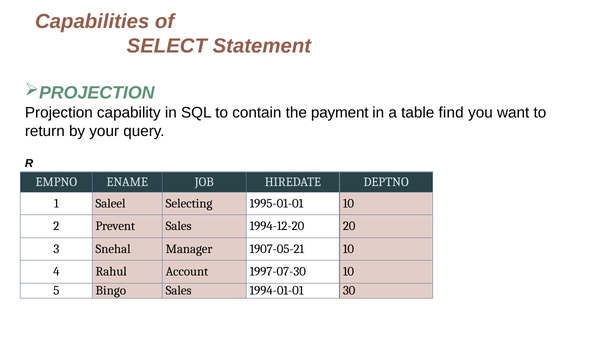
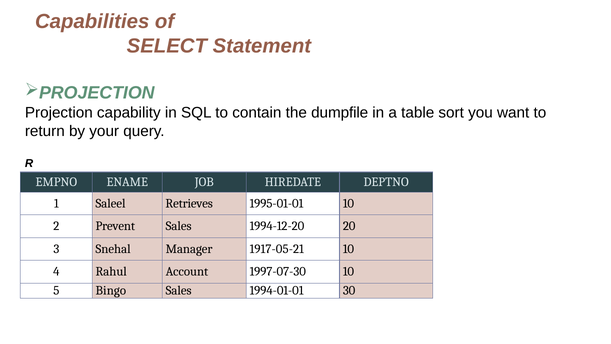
payment: payment -> dumpfile
find: find -> sort
Selecting: Selecting -> Retrieves
1907-05-21: 1907-05-21 -> 1917-05-21
